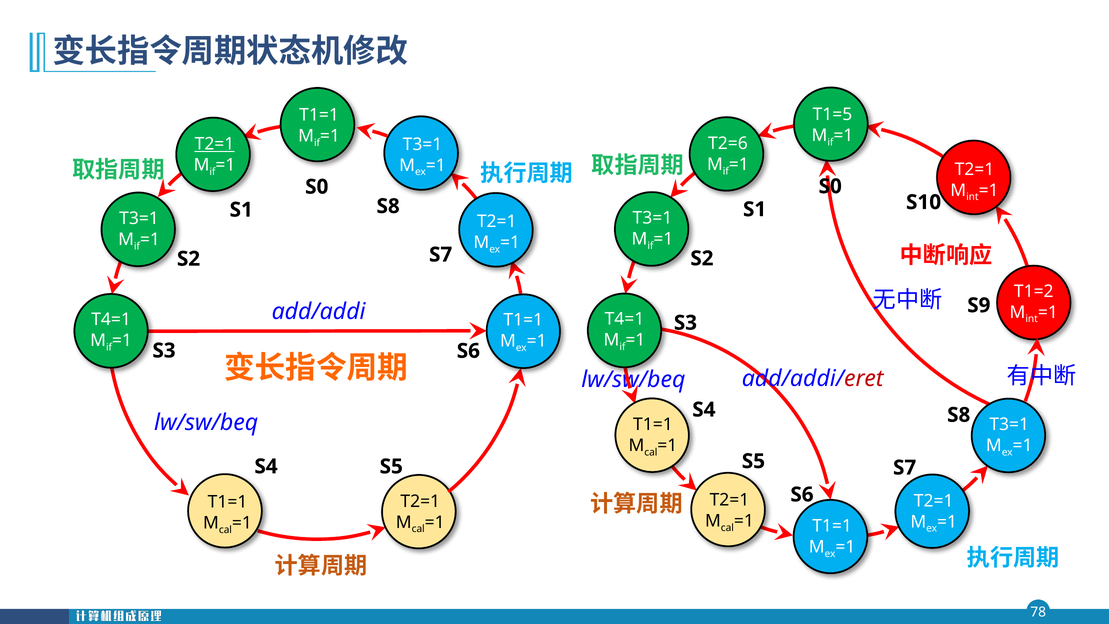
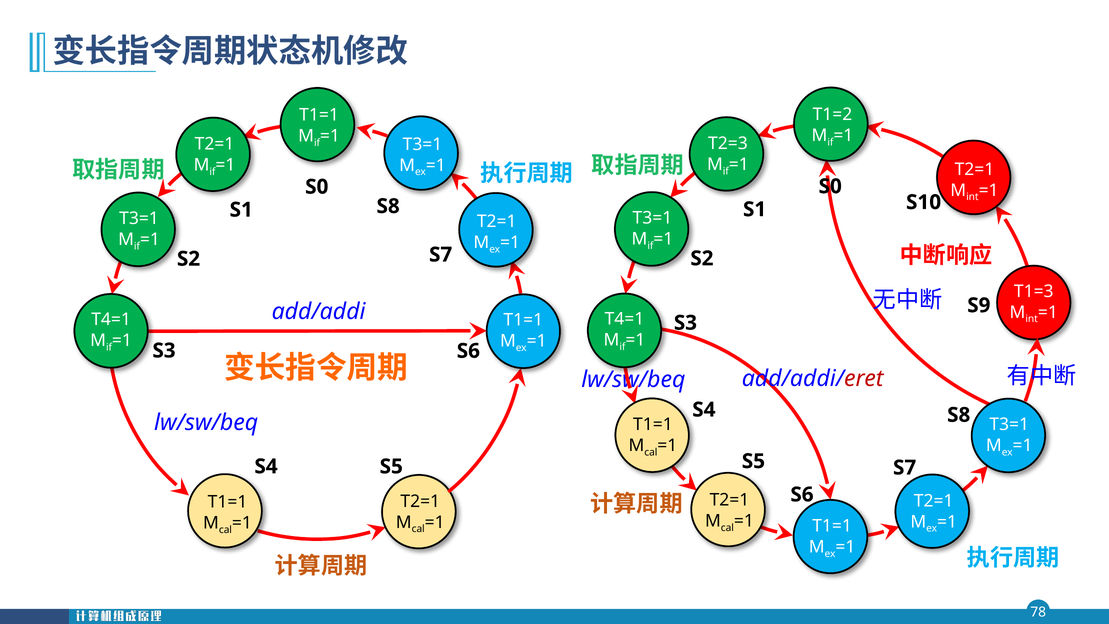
T1=5: T1=5 -> T1=2
T2=6: T2=6 -> T2=3
T2=1 at (215, 144) underline: present -> none
T1=2: T1=2 -> T1=3
